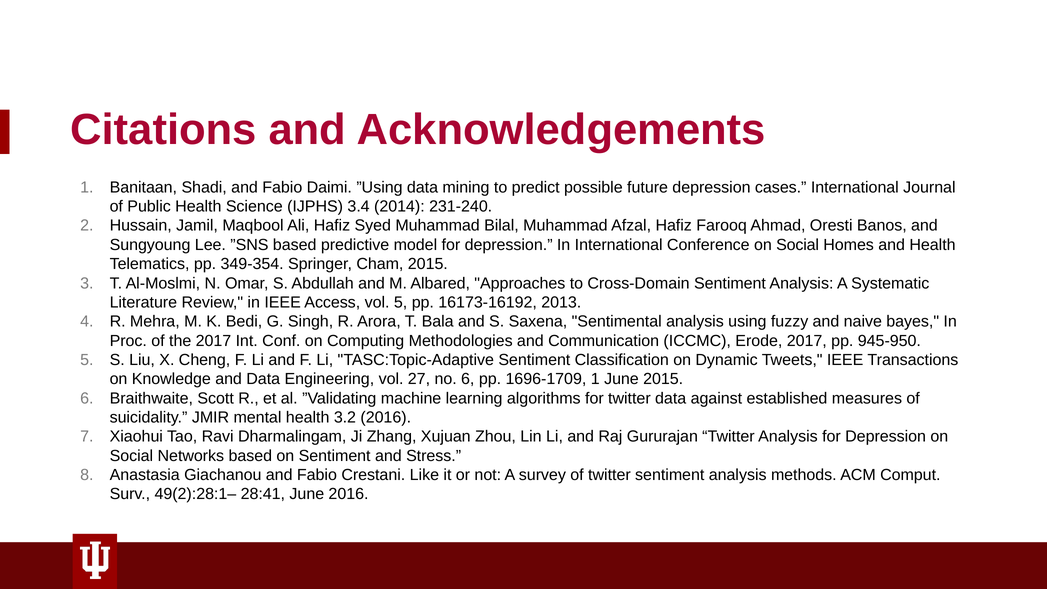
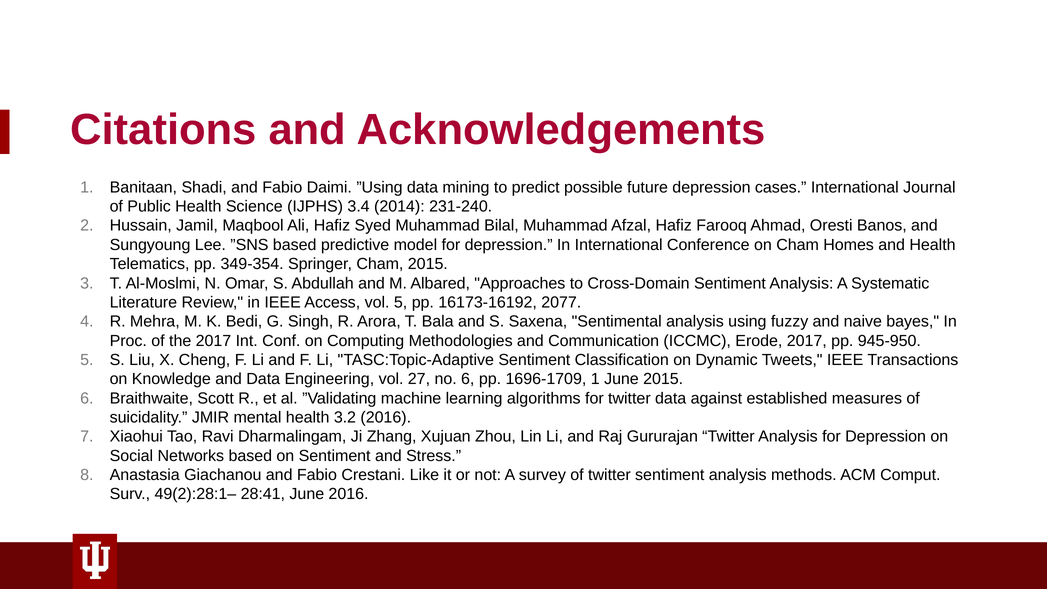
Conference on Social: Social -> Cham
2013: 2013 -> 2077
